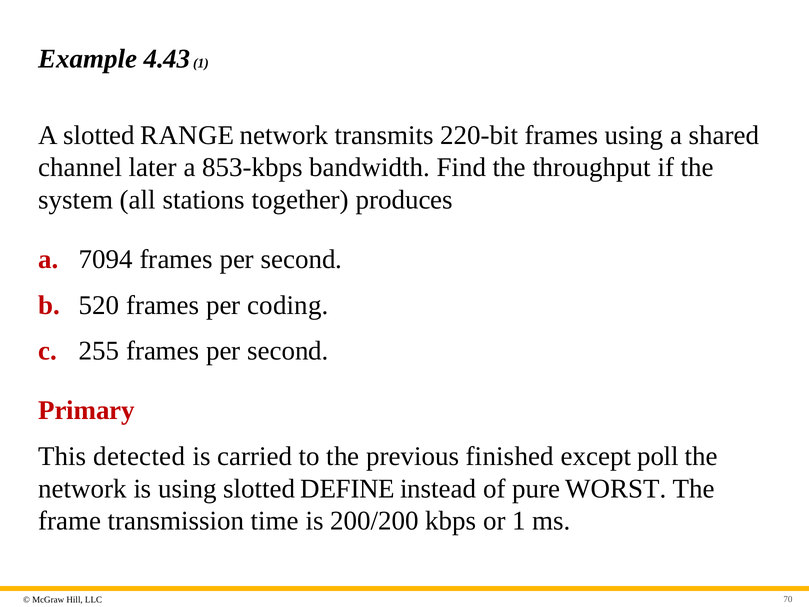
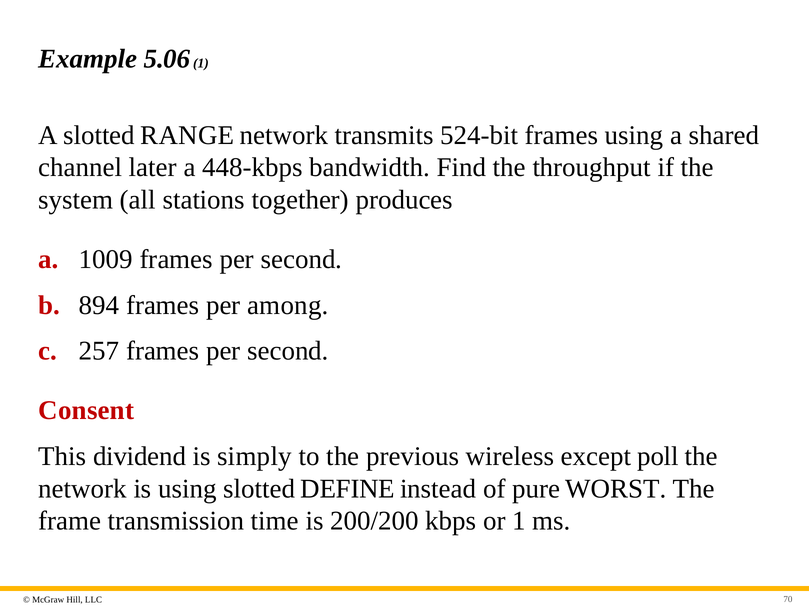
4.43: 4.43 -> 5.06
220-bit: 220-bit -> 524-bit
853-kbps: 853-kbps -> 448-kbps
7094: 7094 -> 1009
520: 520 -> 894
coding: coding -> among
255: 255 -> 257
Primary: Primary -> Consent
detected: detected -> dividend
carried: carried -> simply
finished: finished -> wireless
